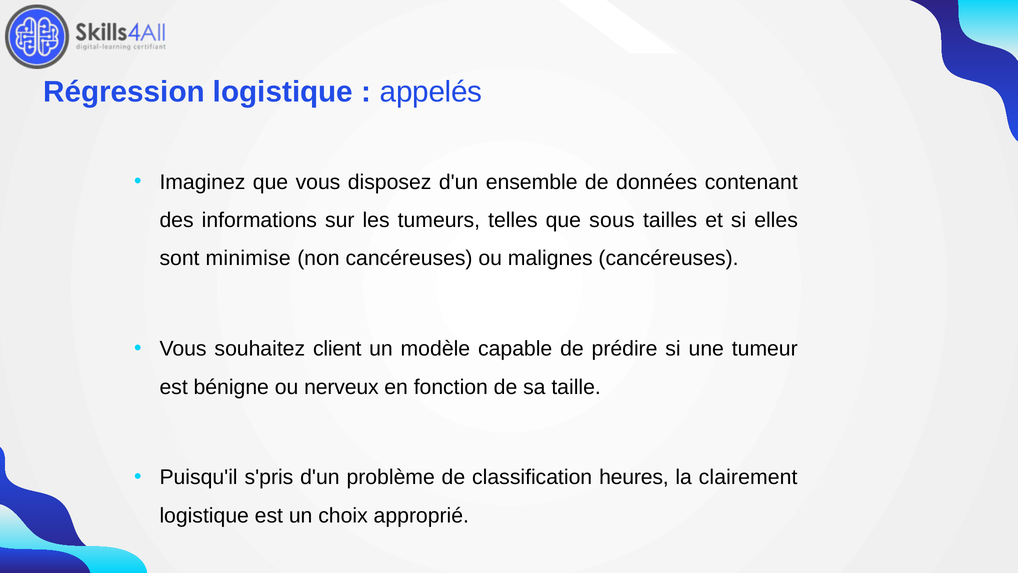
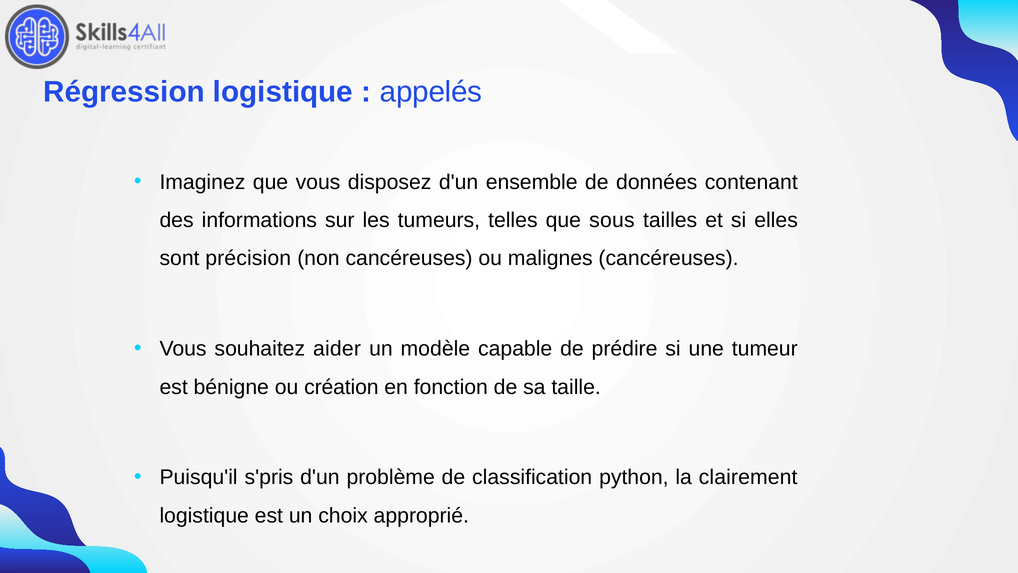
minimise: minimise -> précision
client: client -> aider
nerveux: nerveux -> création
heures: heures -> python
